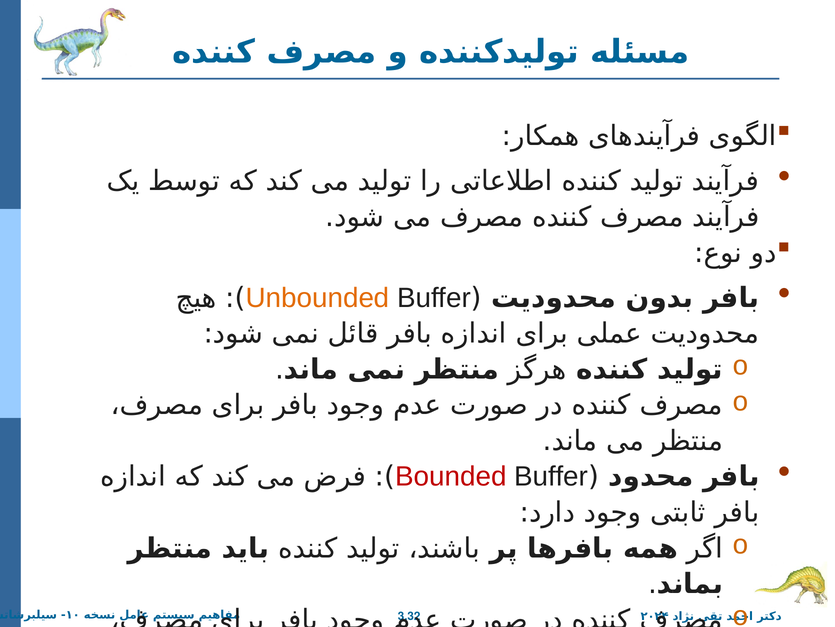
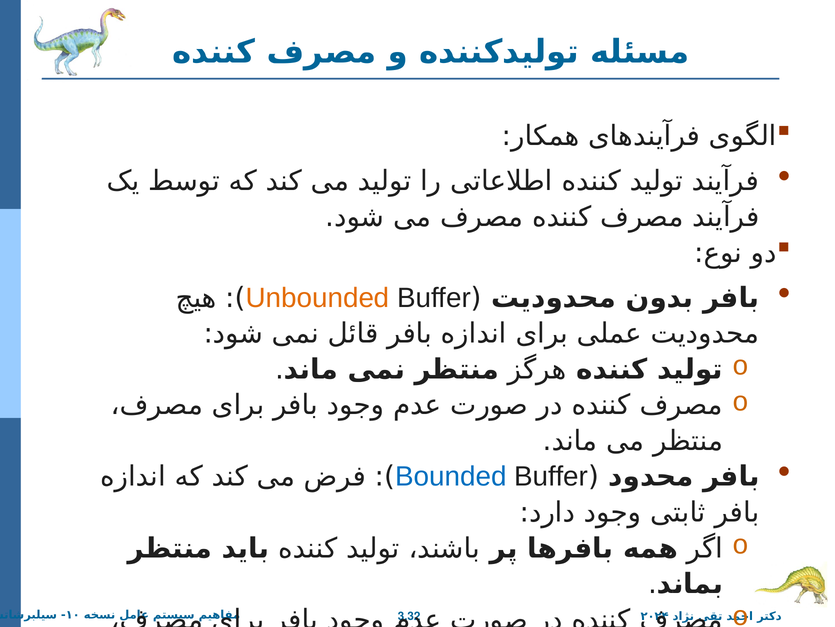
Bounded colour: red -> blue
